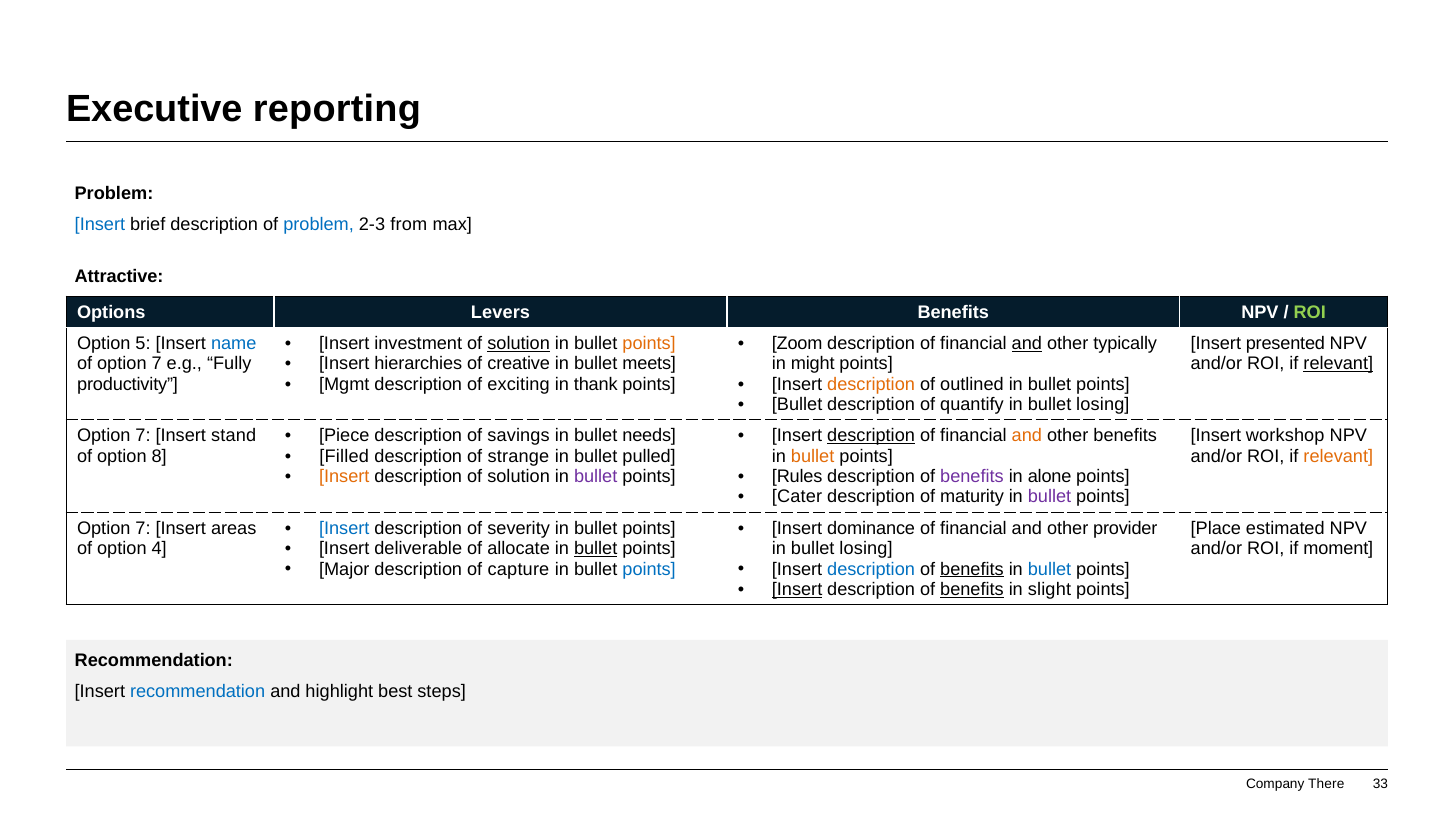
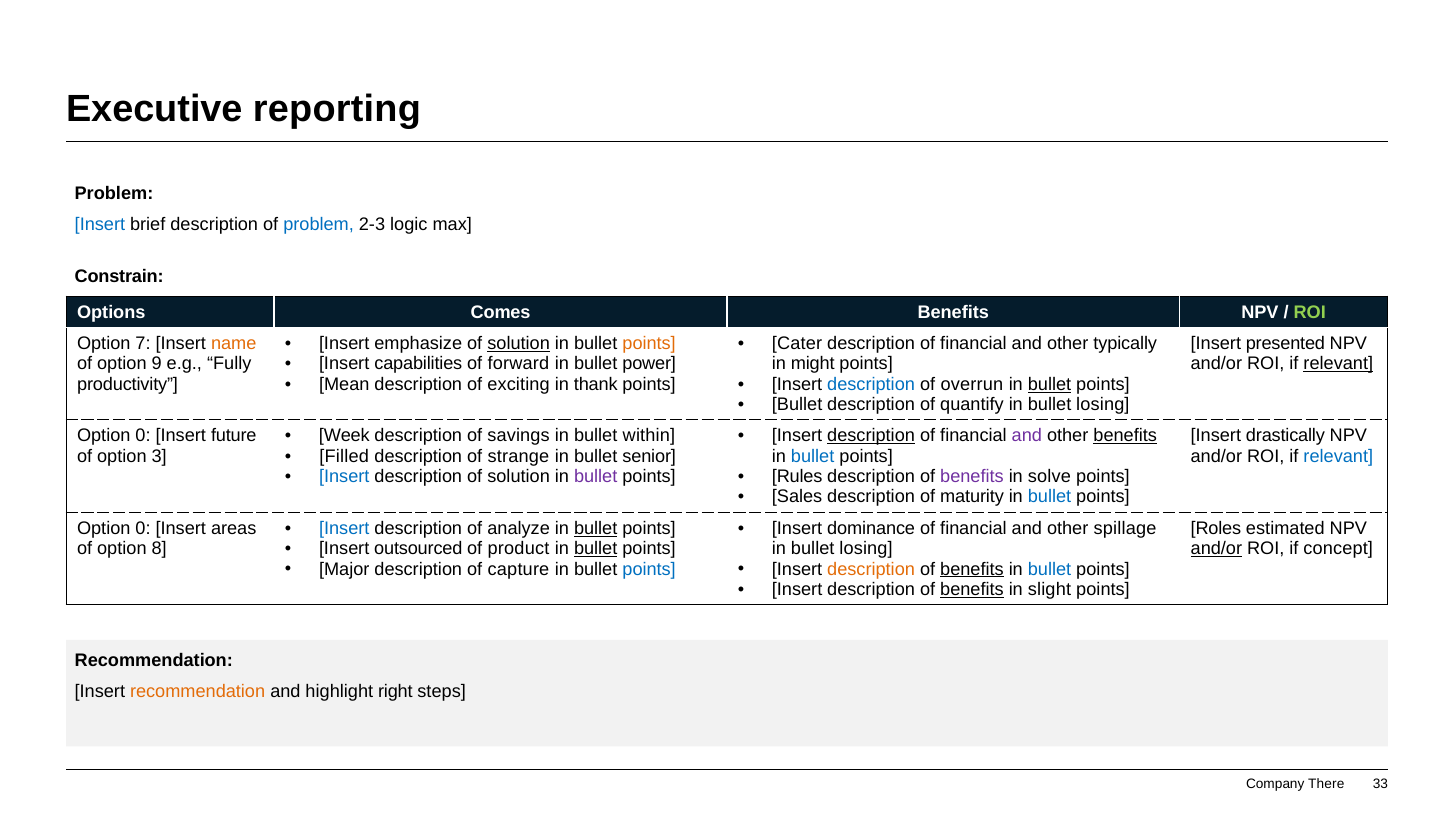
from: from -> logic
Attractive: Attractive -> Constrain
Levers: Levers -> Comes
5: 5 -> 7
name colour: blue -> orange
investment: investment -> emphasize
Zoom: Zoom -> Cater
and at (1027, 344) underline: present -> none
of option 7: 7 -> 9
hierarchies: hierarchies -> capabilities
creative: creative -> forward
meets: meets -> power
Mgmt: Mgmt -> Mean
description at (871, 384) colour: orange -> blue
outlined: outlined -> overrun
bullet at (1050, 384) underline: none -> present
Piece: Piece -> Week
needs: needs -> within
and at (1027, 436) colour: orange -> purple
benefits at (1125, 436) underline: none -> present
7 at (143, 436): 7 -> 0
stand: stand -> future
workshop: workshop -> drastically
8: 8 -> 3
pulled: pulled -> senior
bullet at (813, 456) colour: orange -> blue
relevant at (1338, 456) colour: orange -> blue
Insert at (344, 477) colour: orange -> blue
alone: alone -> solve
Cater: Cater -> Sales
bullet at (1050, 497) colour: purple -> blue
severity: severity -> analyze
bullet at (596, 528) underline: none -> present
provider: provider -> spillage
7 at (143, 528): 7 -> 0
Place: Place -> Roles
deliverable: deliverable -> outsourced
allocate: allocate -> product
4: 4 -> 8
and/or at (1216, 549) underline: none -> present
moment: moment -> concept
description at (871, 569) colour: blue -> orange
Insert at (797, 589) underline: present -> none
recommendation at (198, 691) colour: blue -> orange
best: best -> right
